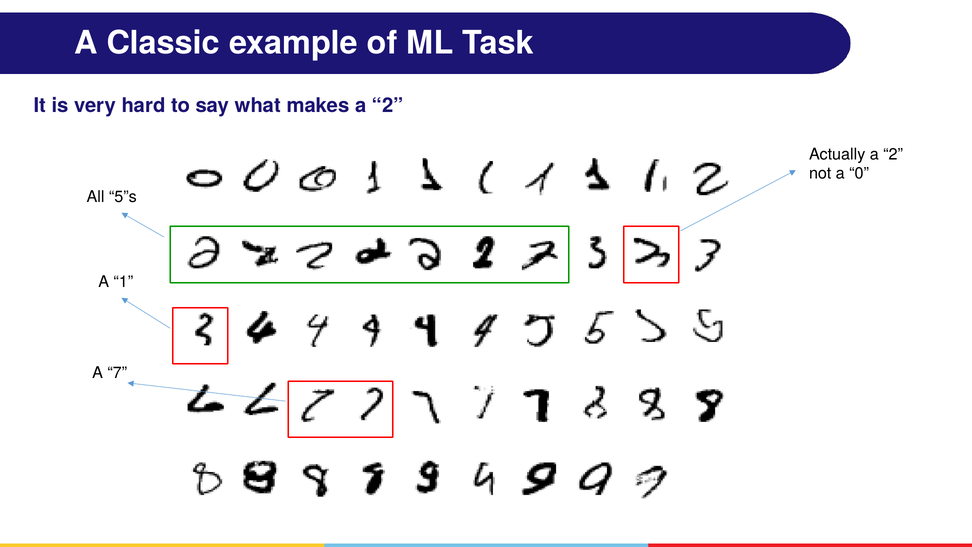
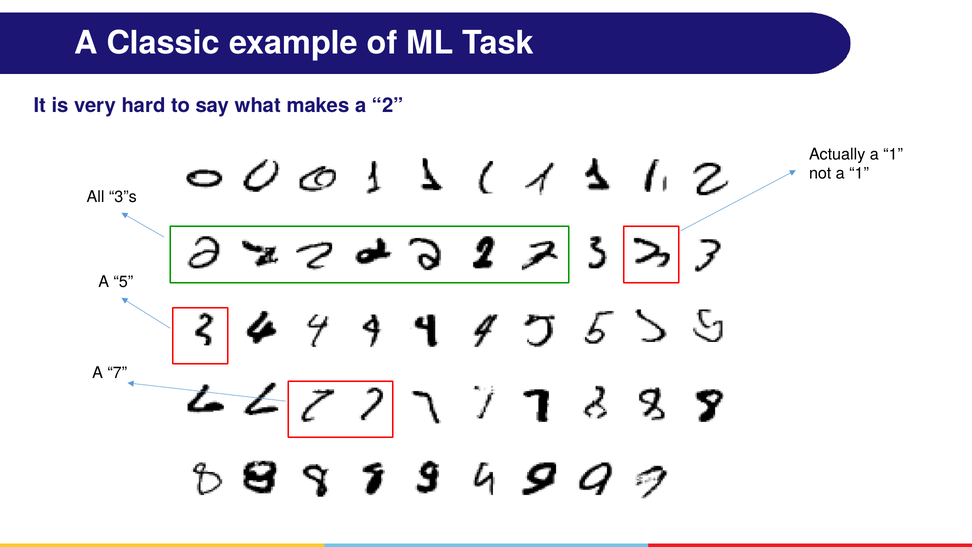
Actually a 2: 2 -> 1
not a 0: 0 -> 1
5”s: 5”s -> 3”s
1: 1 -> 5
